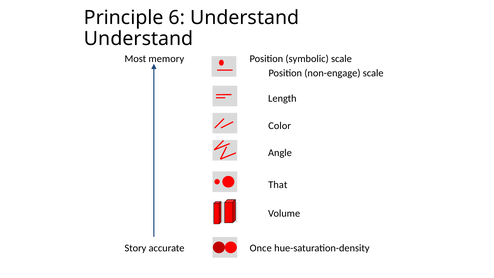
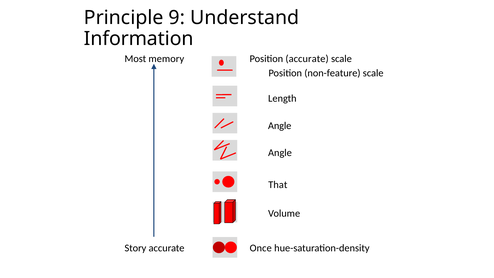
6: 6 -> 9
Understand at (139, 39): Understand -> Information
Position symbolic: symbolic -> accurate
non-engage: non-engage -> non-feature
Color at (280, 126): Color -> Angle
